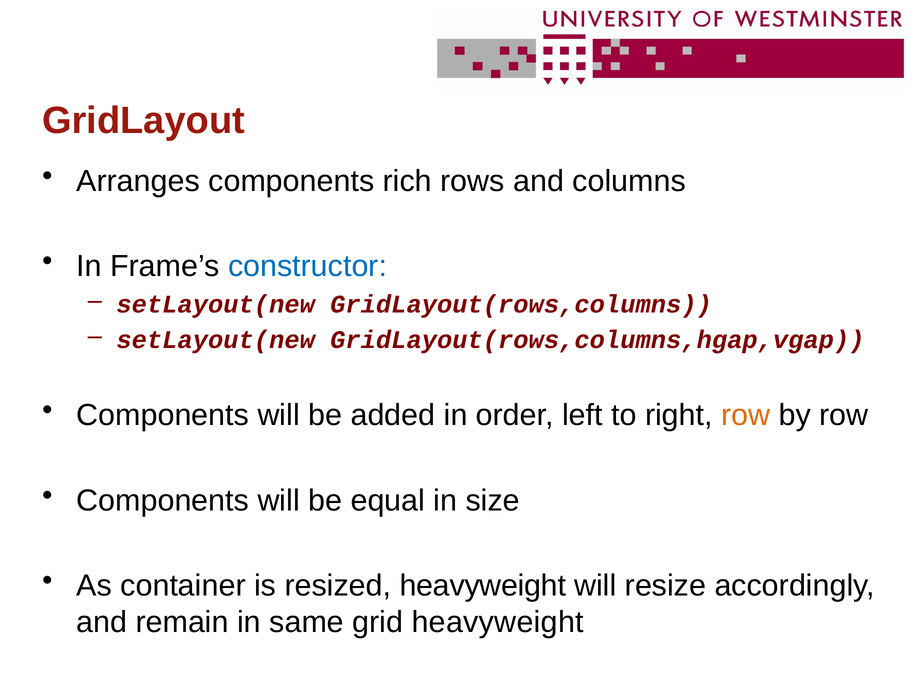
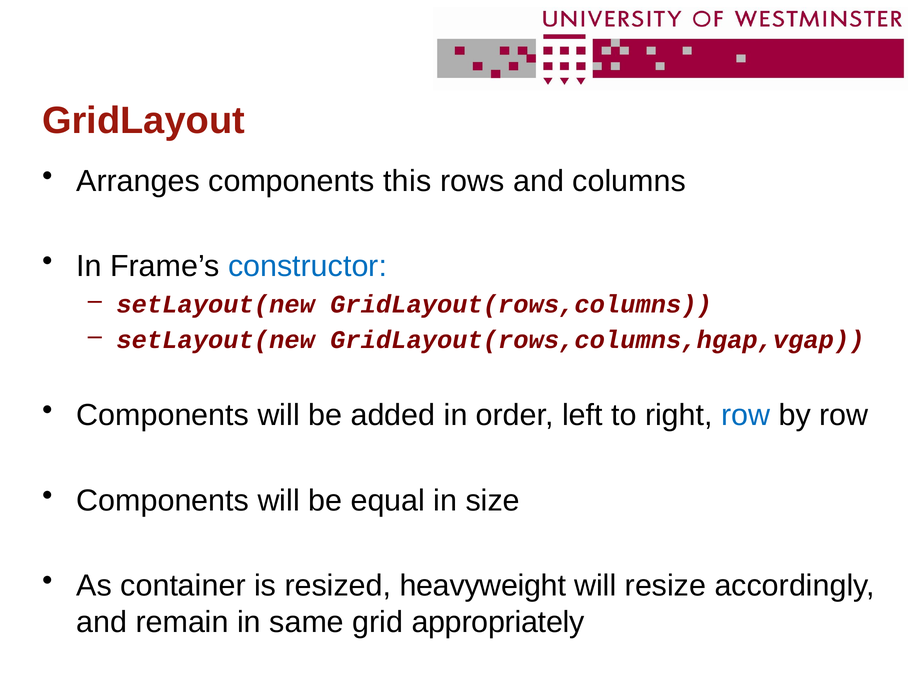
rich: rich -> this
row at (746, 416) colour: orange -> blue
grid heavyweight: heavyweight -> appropriately
